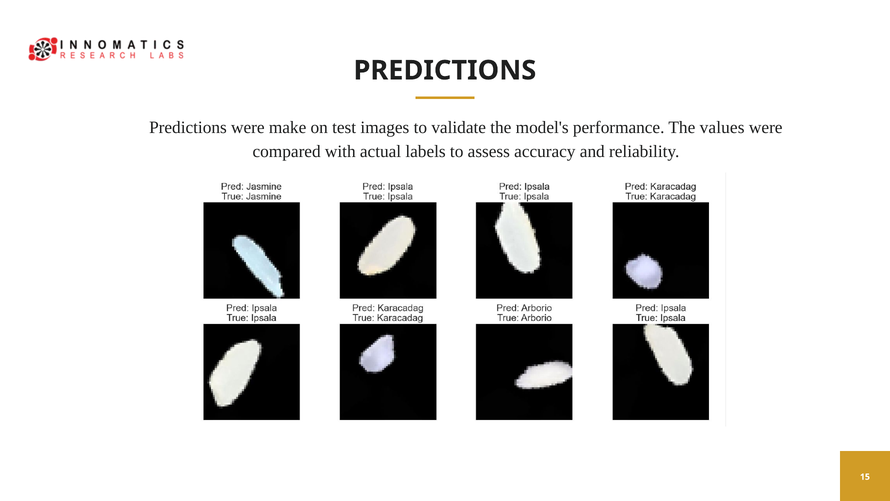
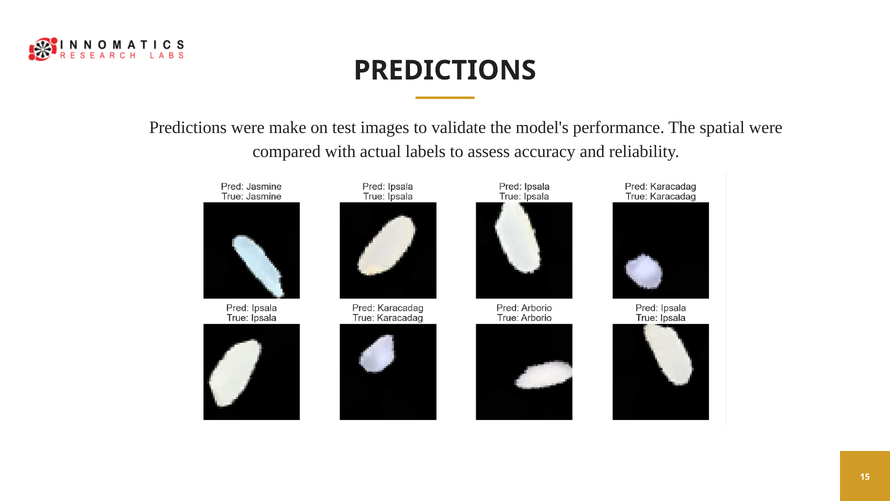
values: values -> spatial
